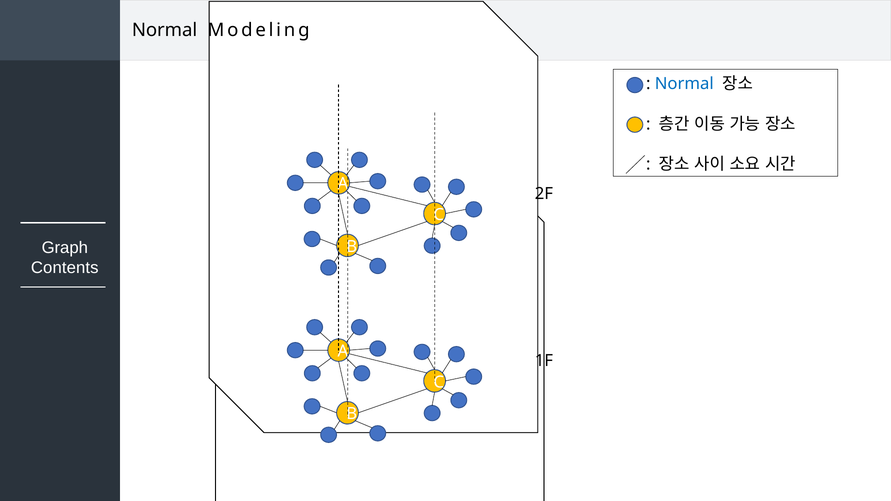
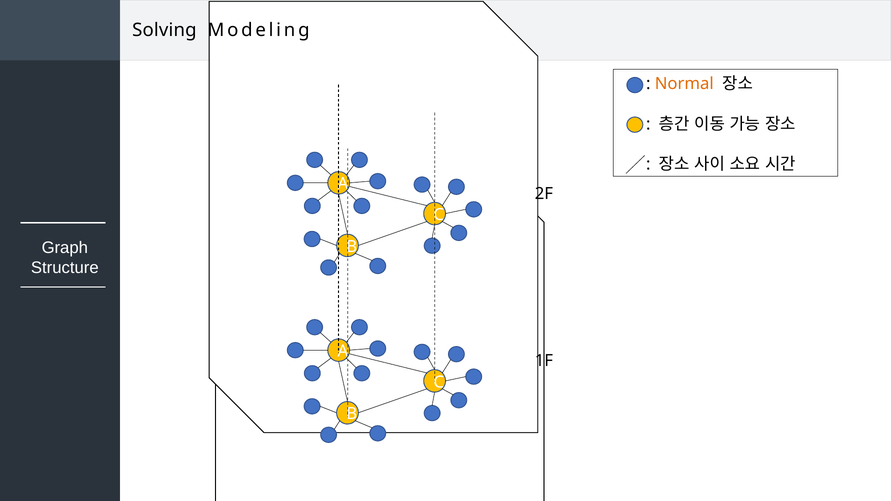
Normal at (165, 30): Normal -> Solving
Normal at (684, 84) colour: blue -> orange
Contents: Contents -> Structure
